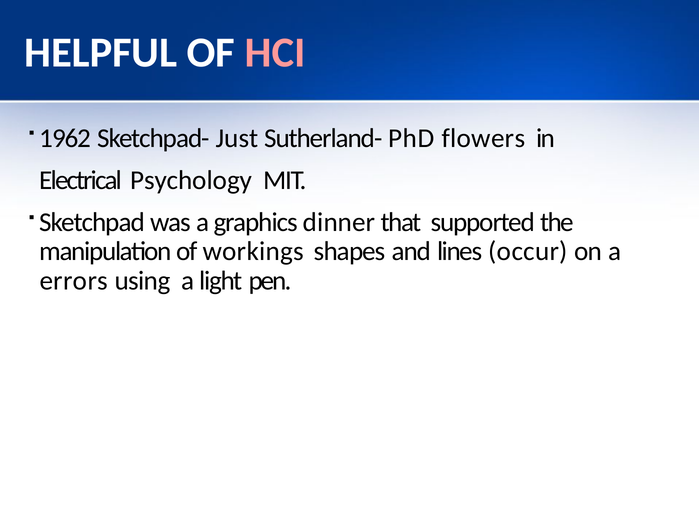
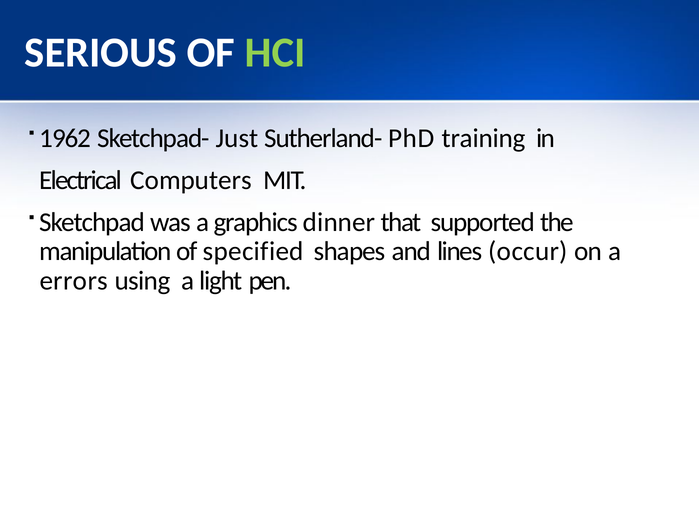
HELPFUL: HELPFUL -> SERIOUS
HCI colour: pink -> light green
flowers: flowers -> training
Psychology: Psychology -> Computers
workings: workings -> specified
